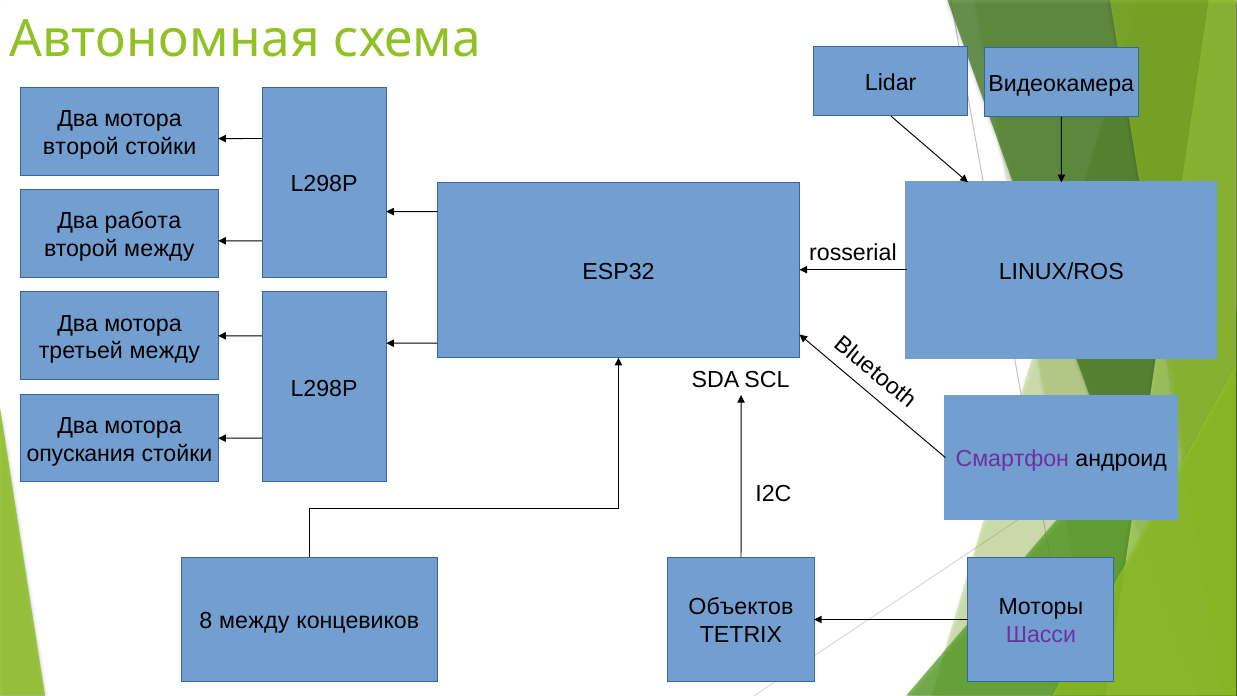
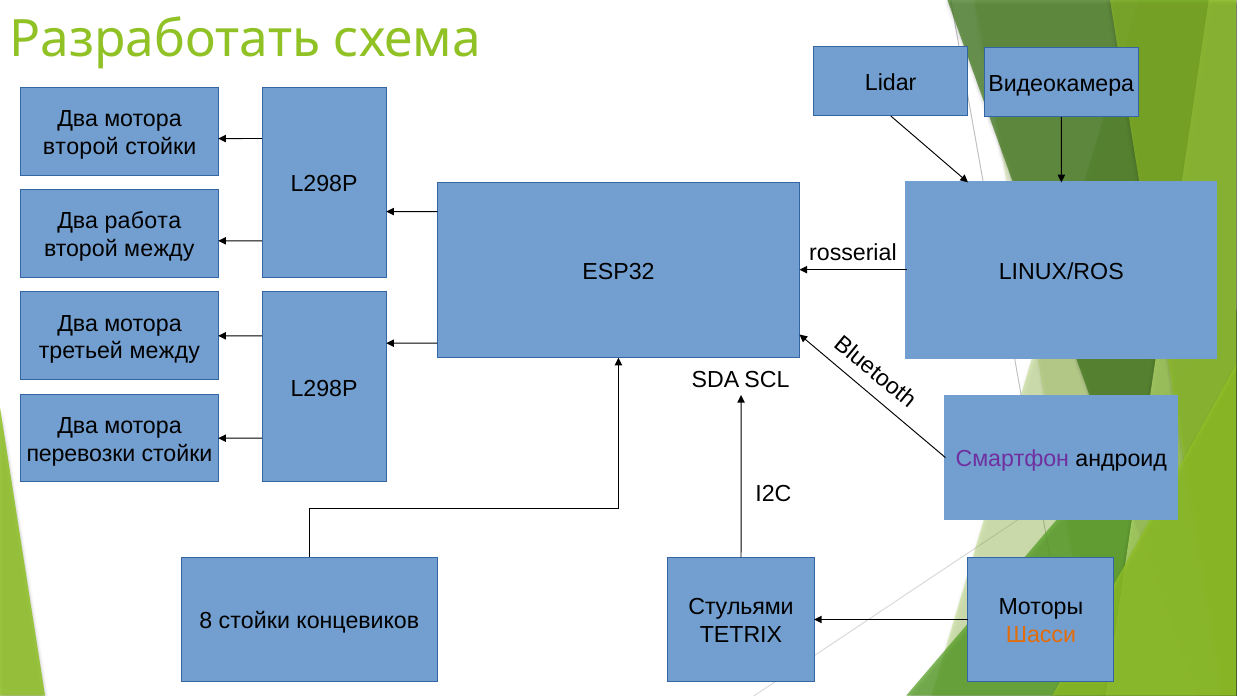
Автономная: Автономная -> Разработать
опускания: опускания -> перевозки
Объектов: Объектов -> Стульями
8 между: между -> стойки
Шасси colour: purple -> orange
